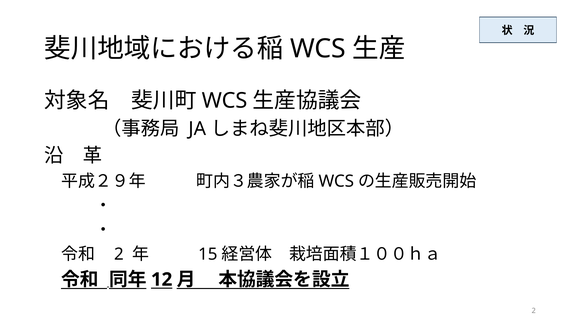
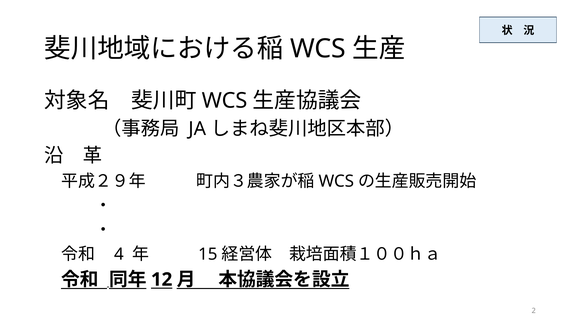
2 at (119, 254): 2 -> 4
